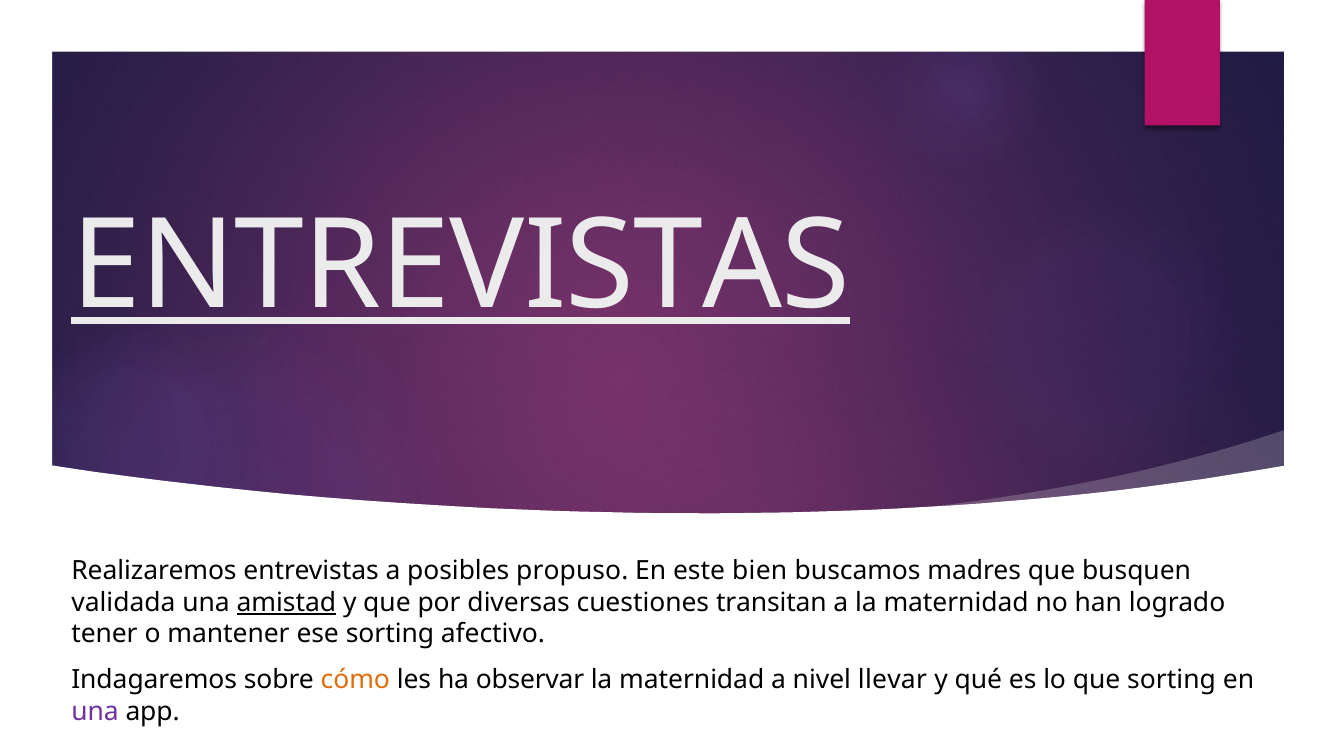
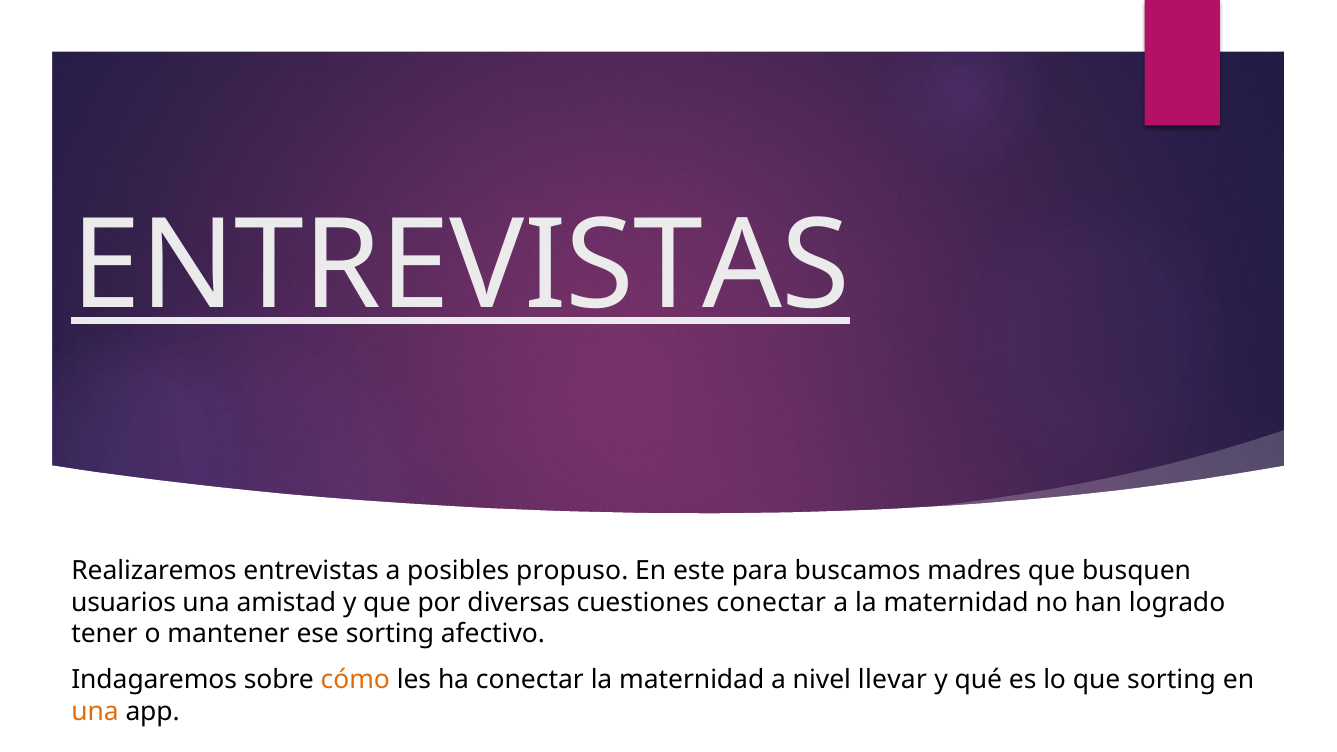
bien: bien -> para
validada: validada -> usuarios
amistad underline: present -> none
cuestiones transitan: transitan -> conectar
ha observar: observar -> conectar
una at (95, 712) colour: purple -> orange
